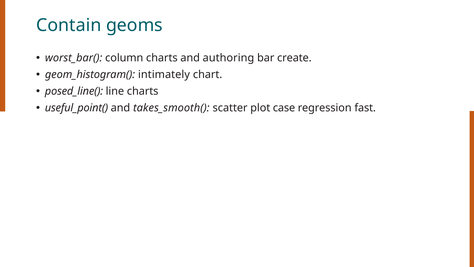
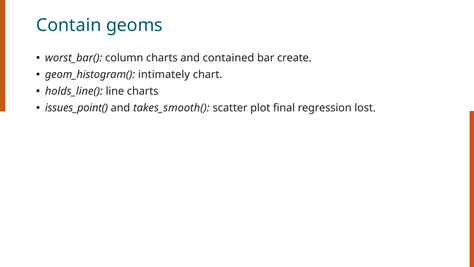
authoring: authoring -> contained
posed_line(: posed_line( -> holds_line(
useful_point(: useful_point( -> issues_point(
case: case -> final
fast: fast -> lost
